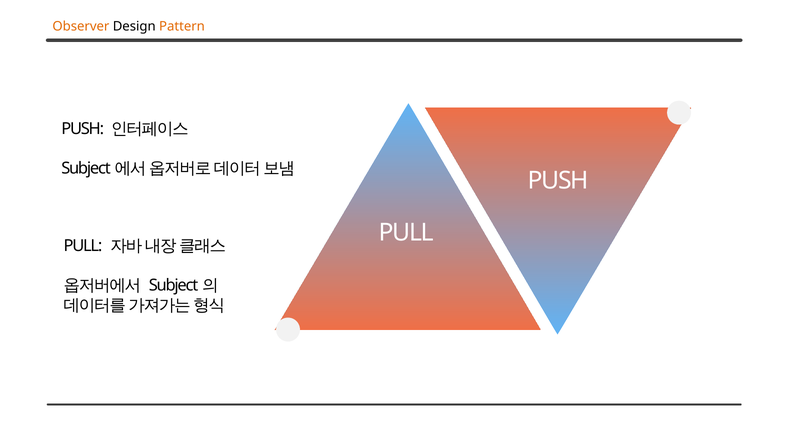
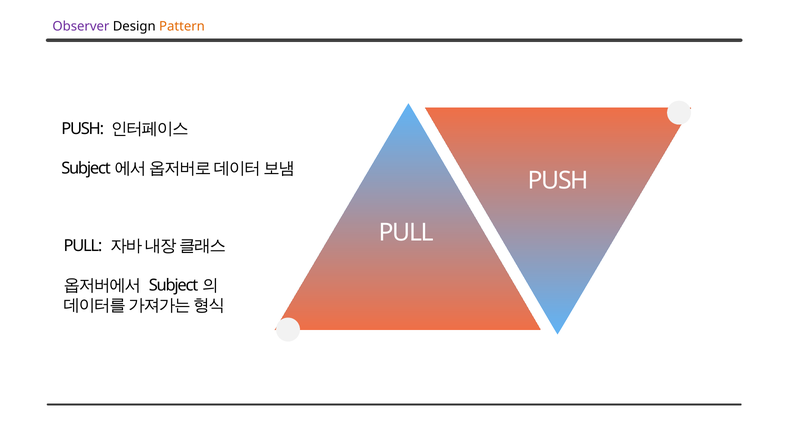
Observer colour: orange -> purple
